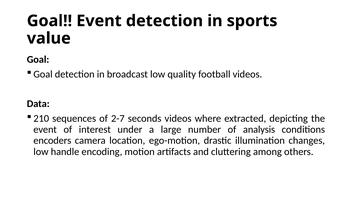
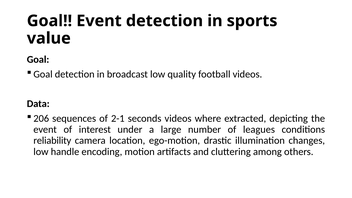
210: 210 -> 206
2-7: 2-7 -> 2-1
analysis: analysis -> leagues
encoders: encoders -> reliability
